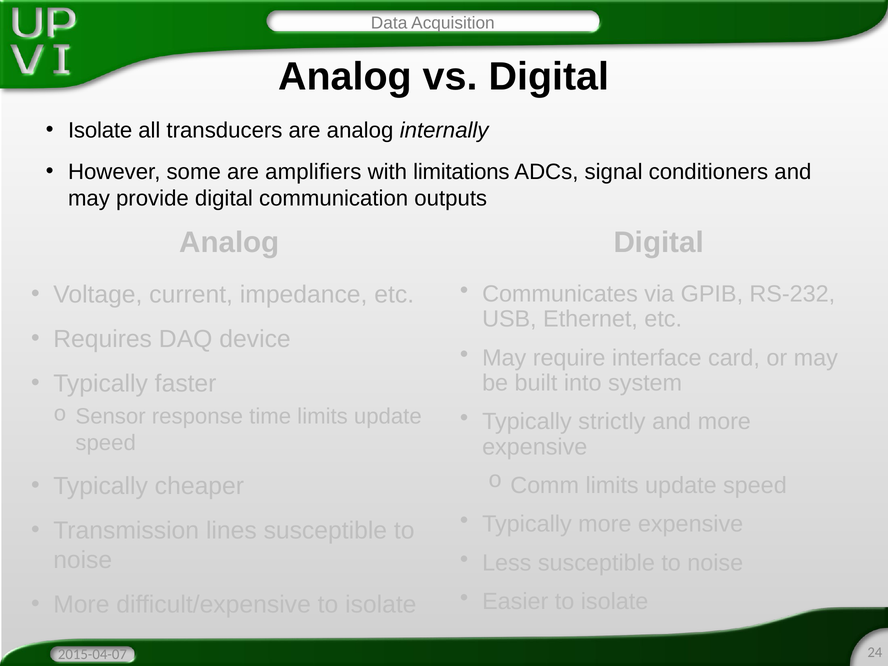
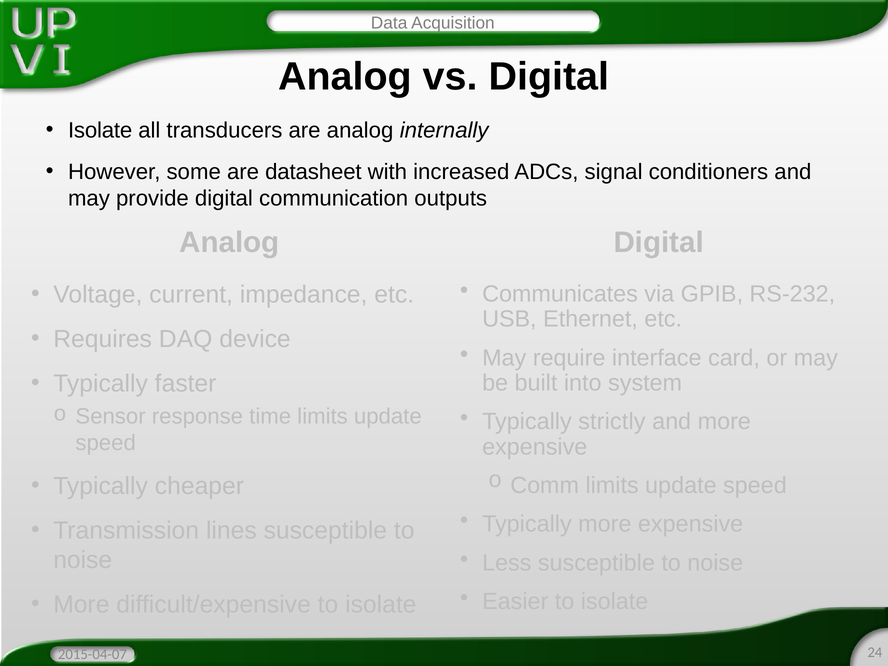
amplifiers: amplifiers -> datasheet
limitations: limitations -> increased
